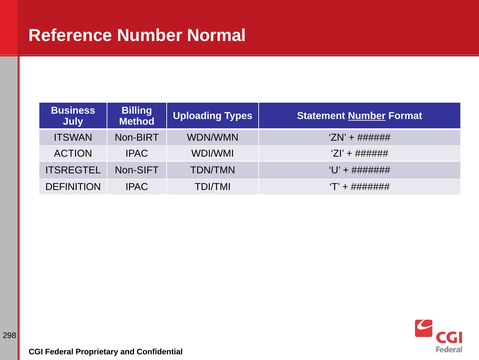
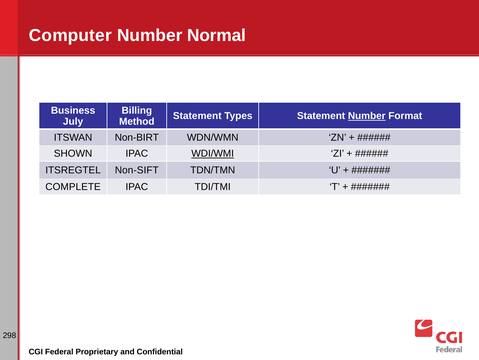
Reference: Reference -> Computer
Uploading at (197, 116): Uploading -> Statement
ACTION: ACTION -> SHOWN
WDI/WMI underline: none -> present
DEFINITION: DEFINITION -> COMPLETE
